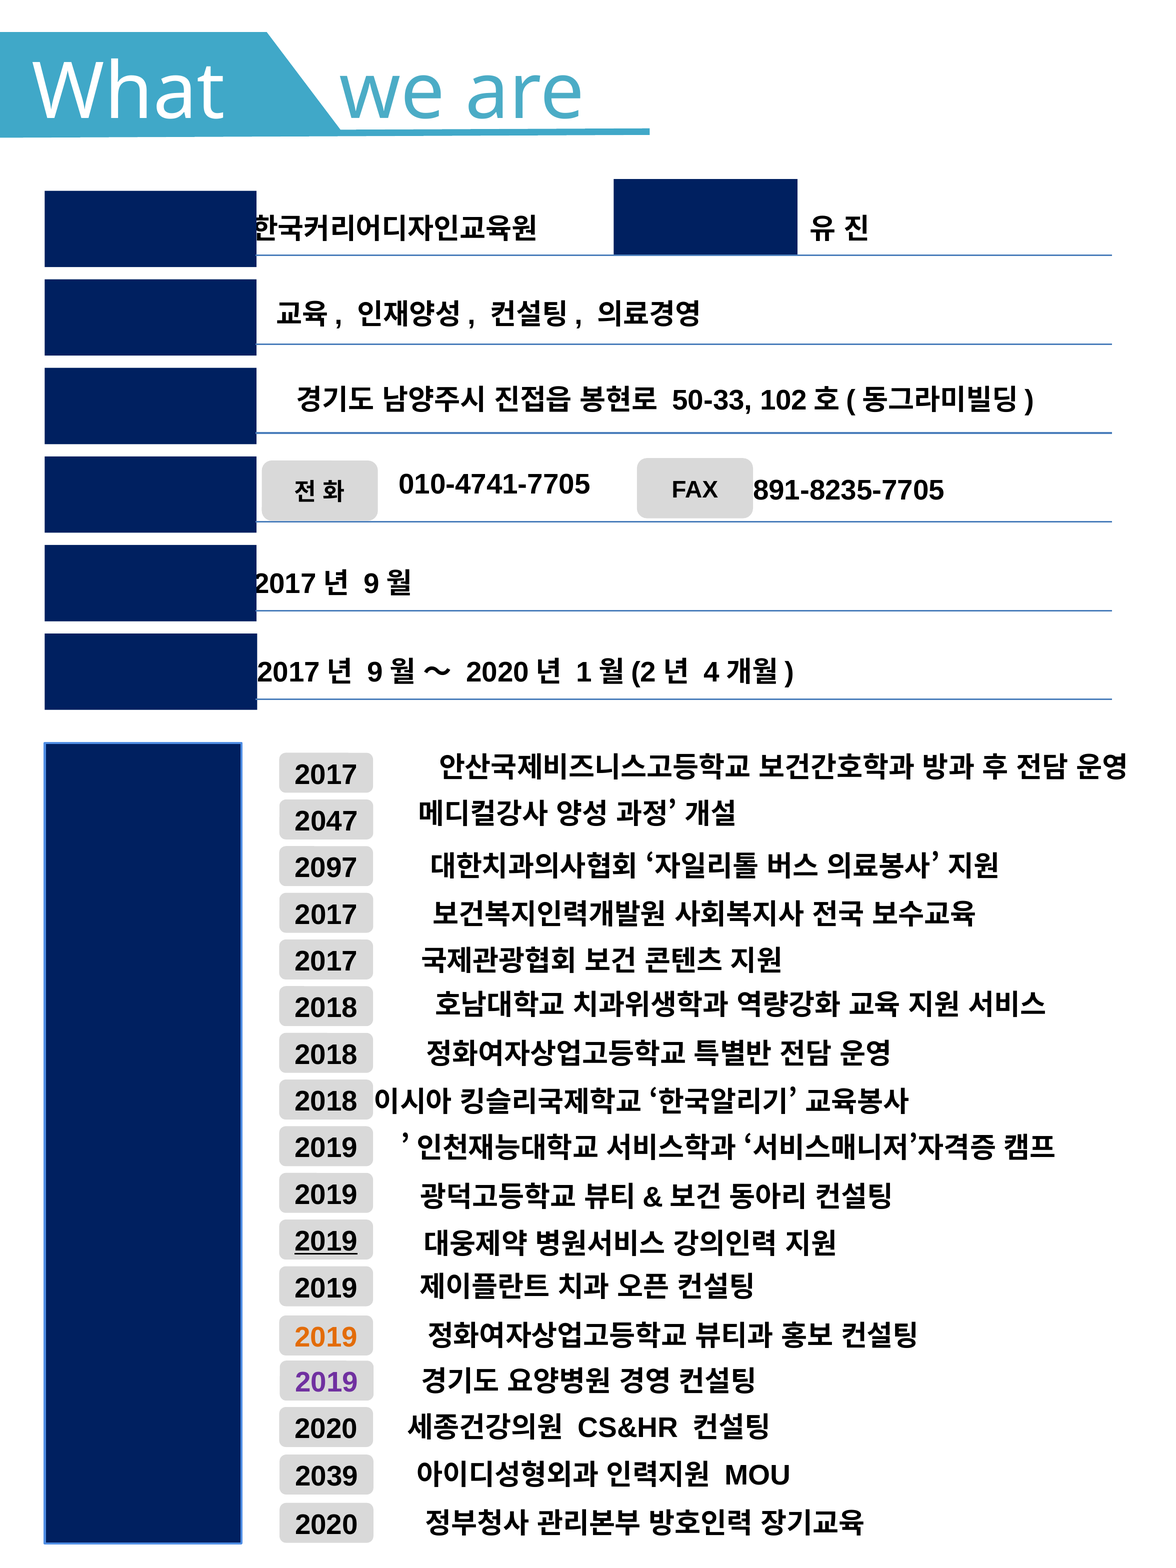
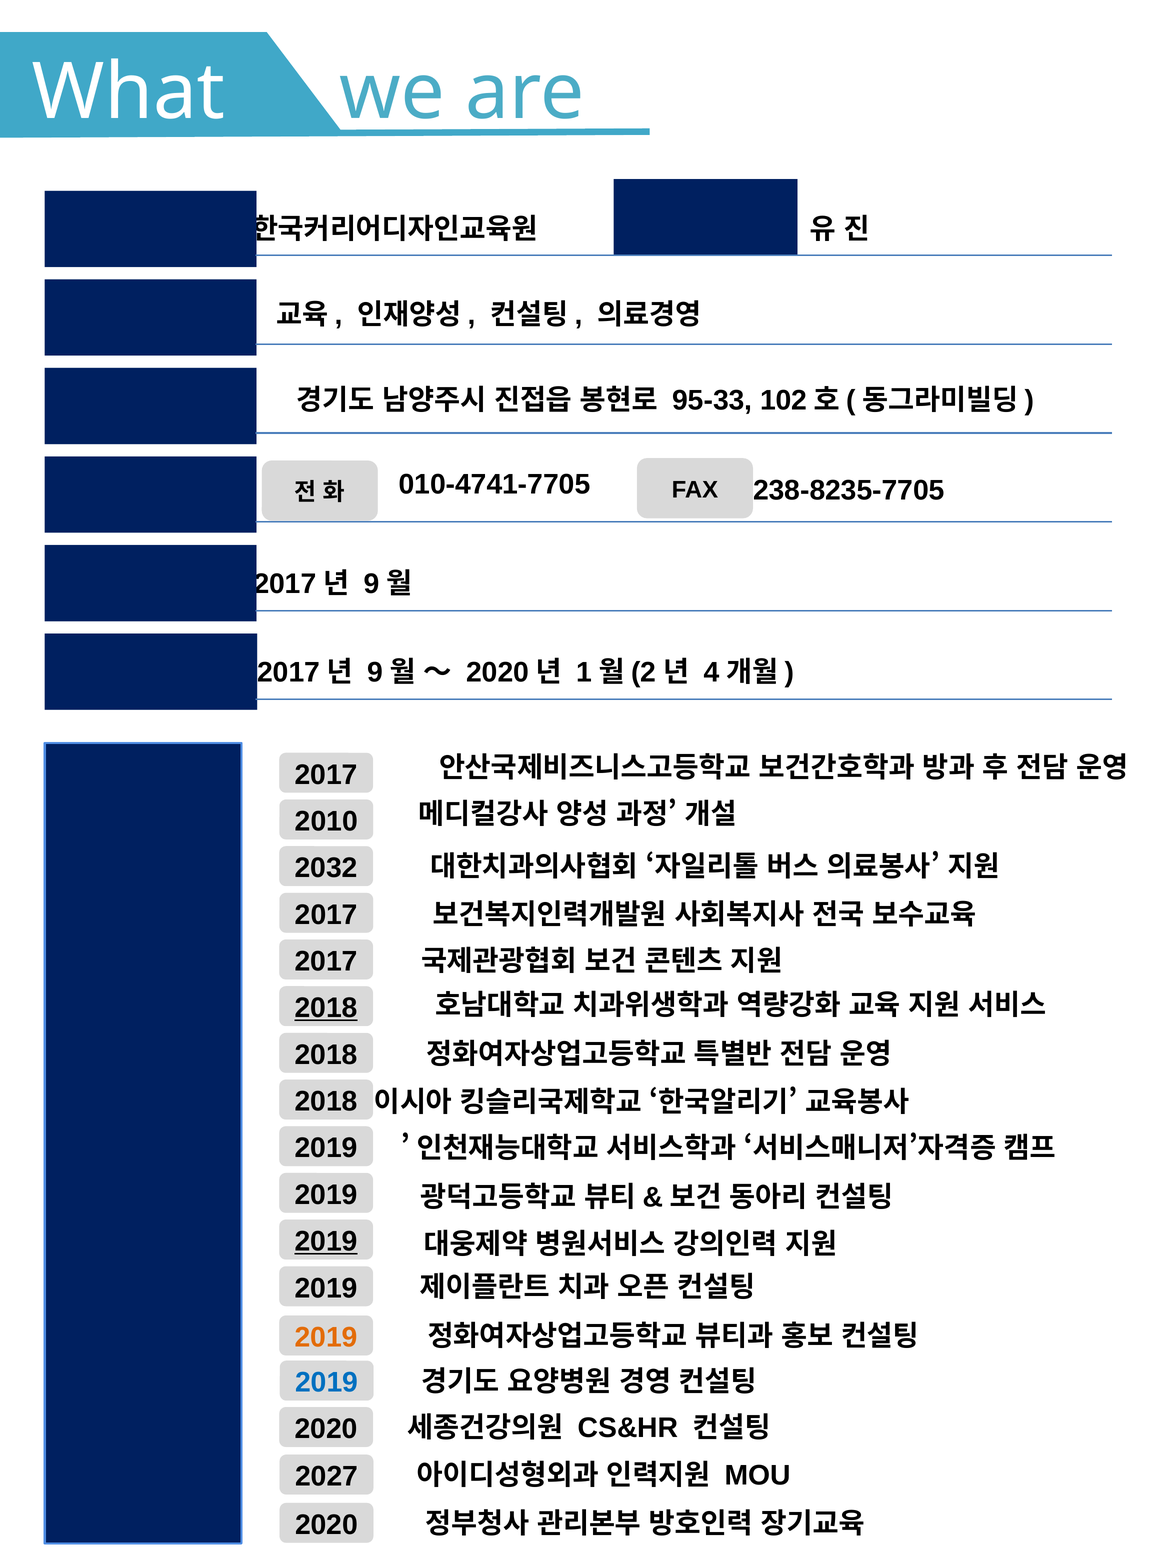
50-33: 50-33 -> 95-33
891-8235-7705: 891-8235-7705 -> 238-8235-7705
2047: 2047 -> 2010
2097: 2097 -> 2032
2018 at (326, 1008) underline: none -> present
2019 at (327, 1383) colour: purple -> blue
2039: 2039 -> 2027
